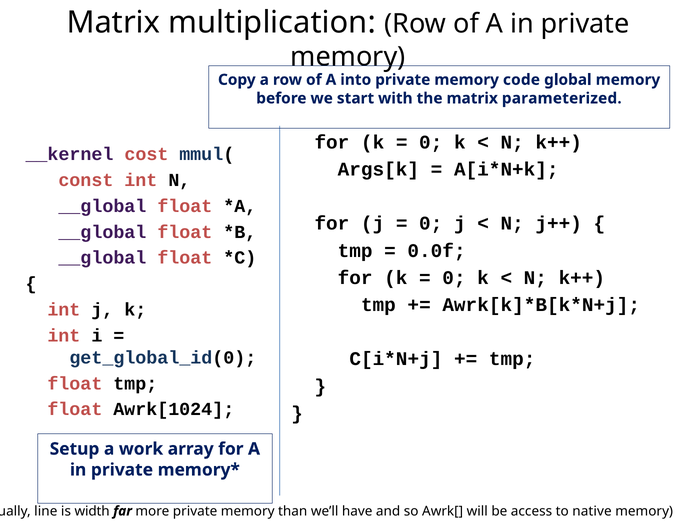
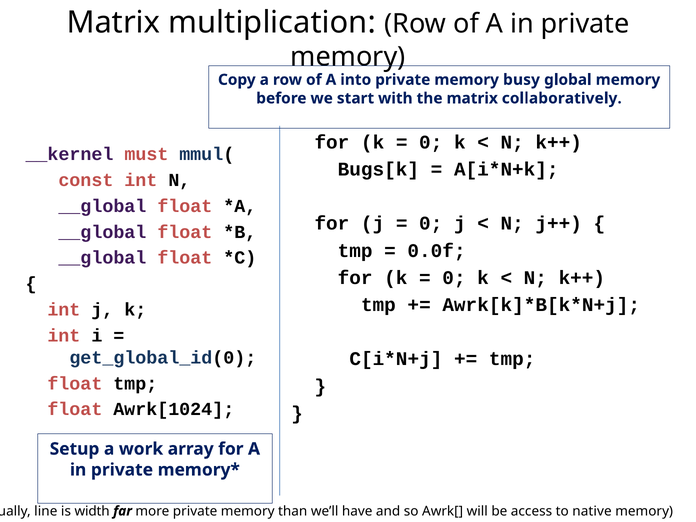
code: code -> busy
parameterized: parameterized -> collaboratively
cost: cost -> must
Args[k: Args[k -> Bugs[k
